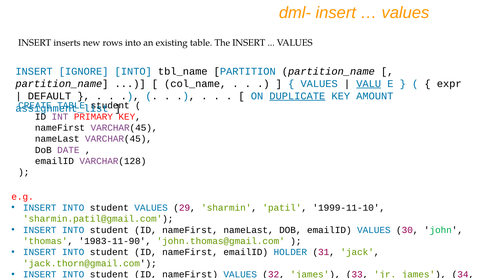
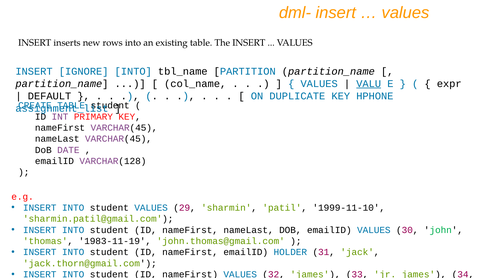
DUPLICATE underline: present -> none
AMOUNT: AMOUNT -> HPHONE
1983-11-90: 1983-11-90 -> 1983-11-19
